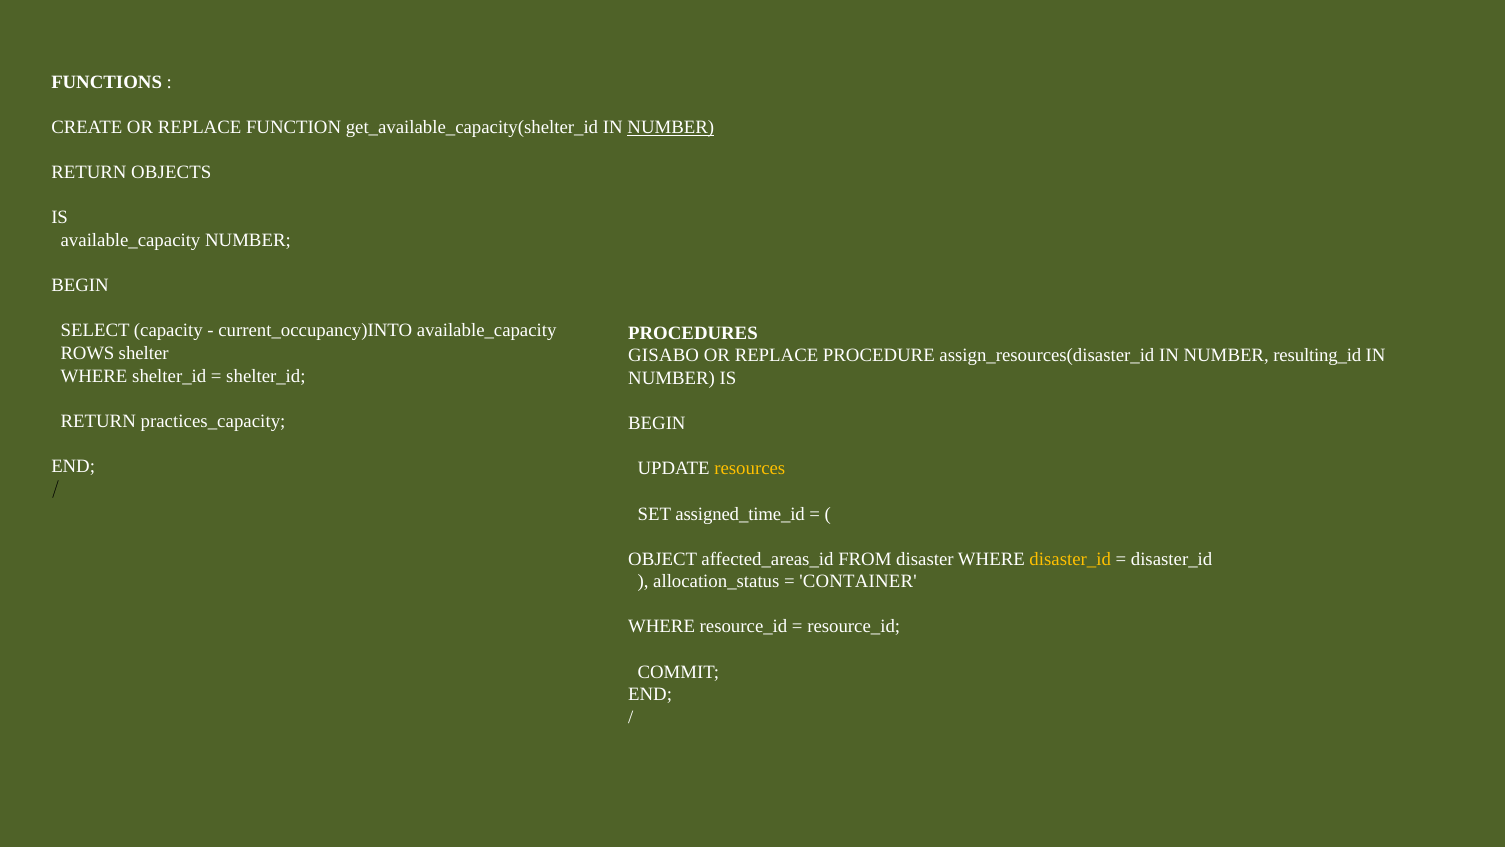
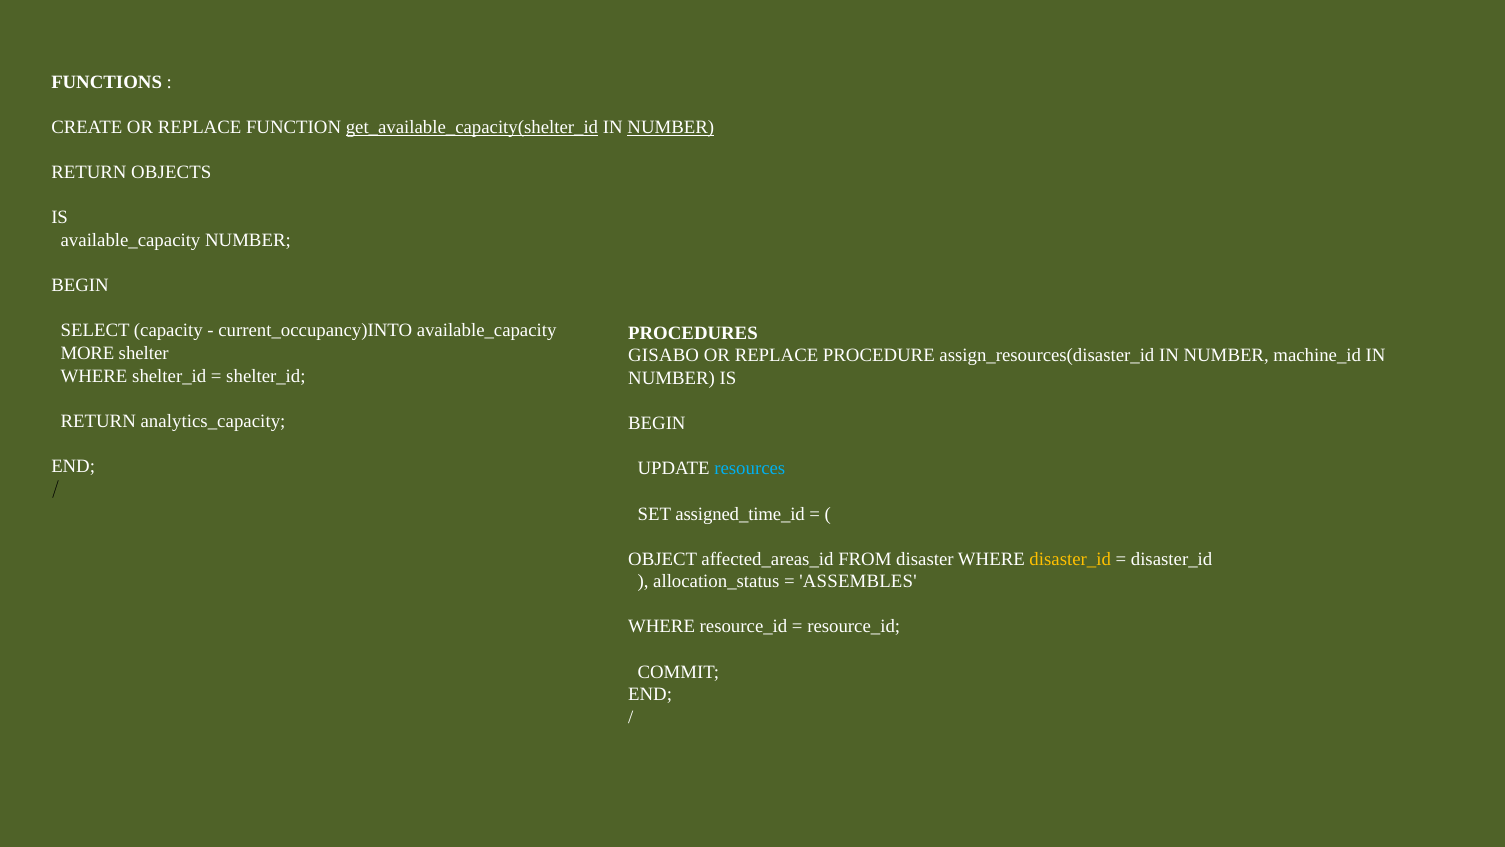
get_available_capacity(shelter_id underline: none -> present
ROWS: ROWS -> MORE
resulting_id: resulting_id -> machine_id
practices_capacity: practices_capacity -> analytics_capacity
resources colour: yellow -> light blue
CONTAINER: CONTAINER -> ASSEMBLES
